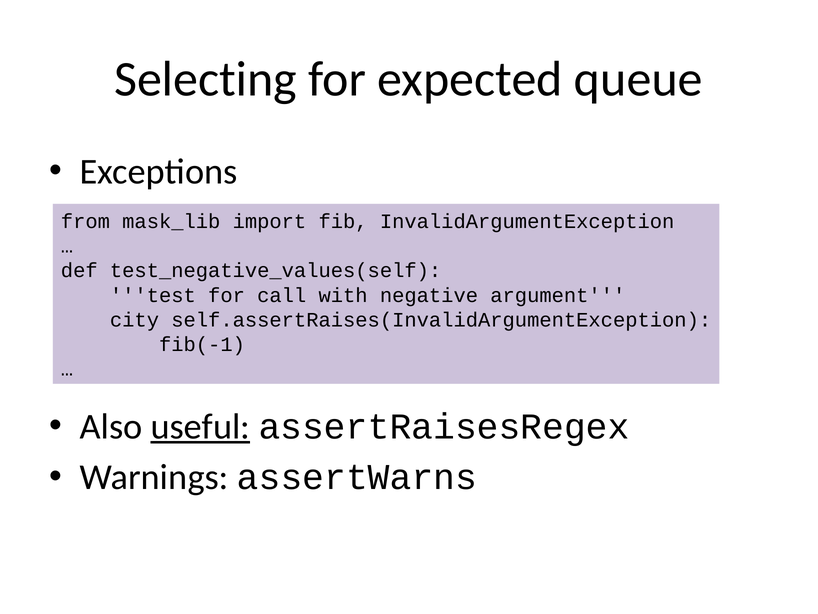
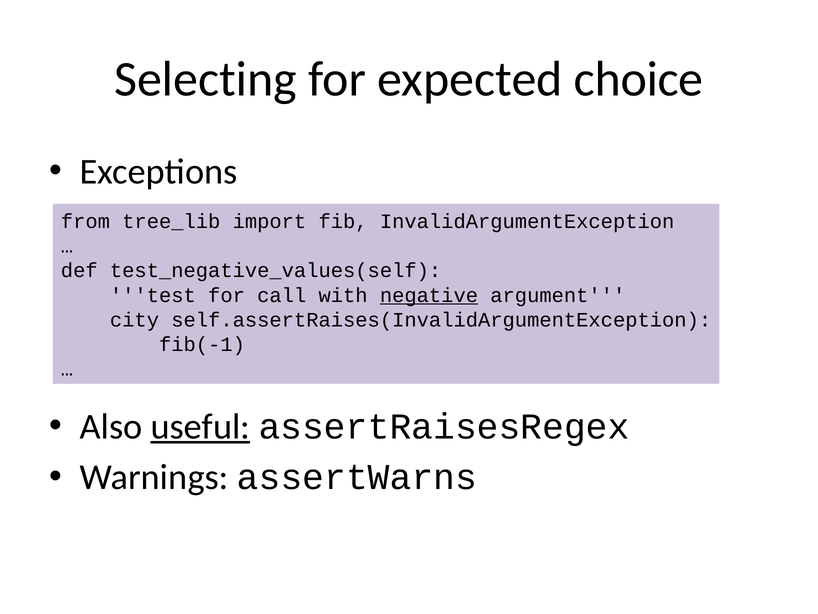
queue: queue -> choice
mask_lib: mask_lib -> tree_lib
negative underline: none -> present
